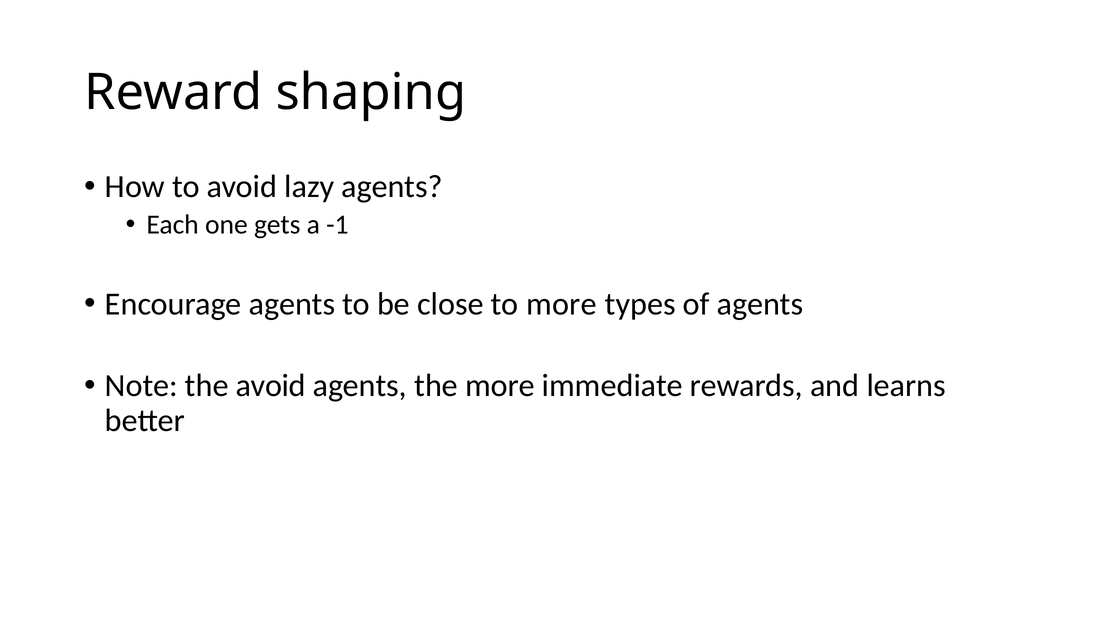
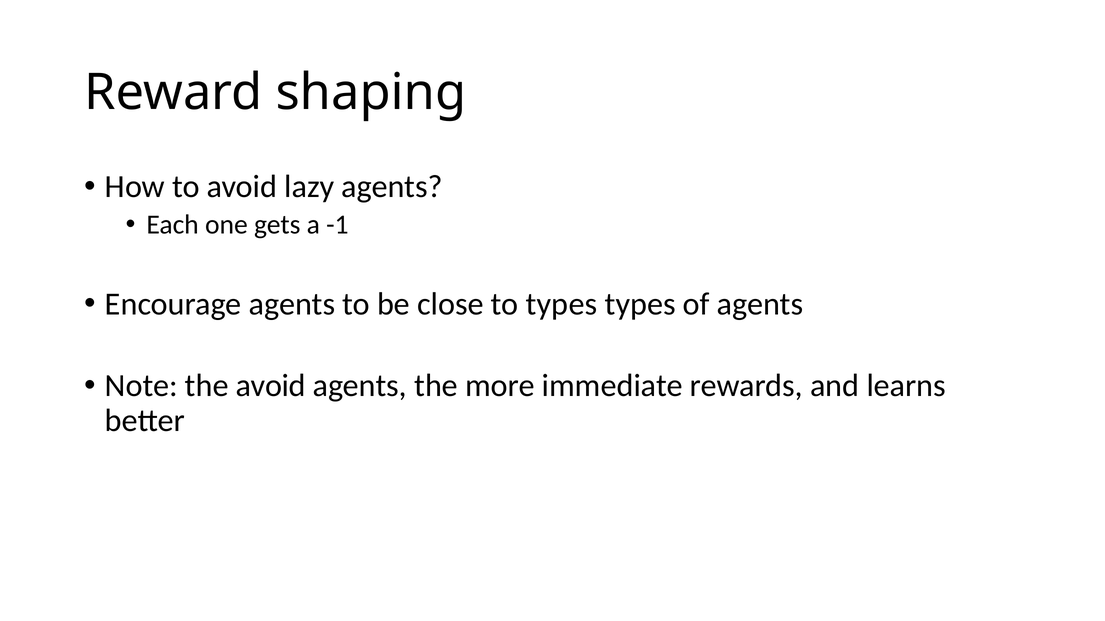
to more: more -> types
